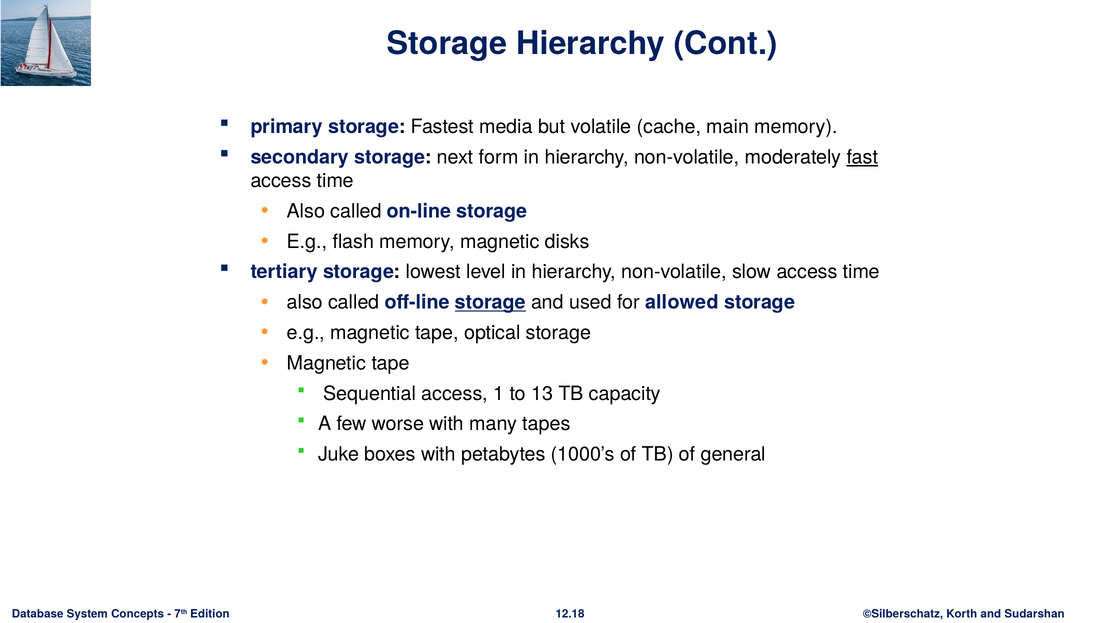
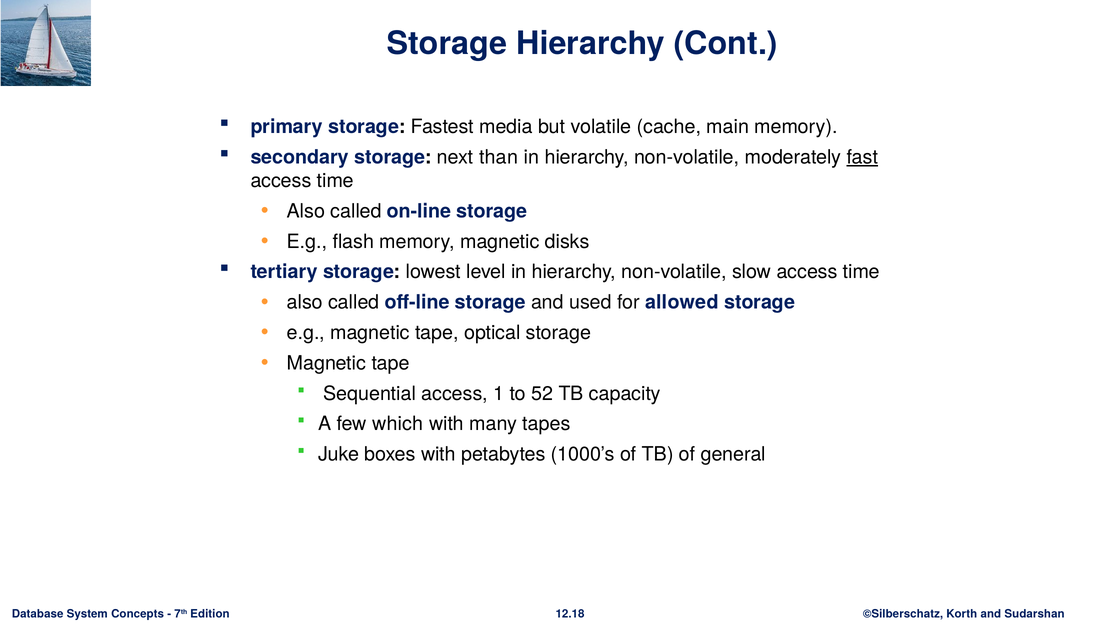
form: form -> than
storage at (490, 303) underline: present -> none
13: 13 -> 52
worse: worse -> which
